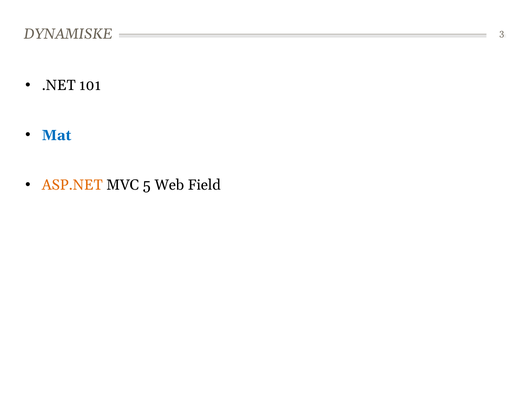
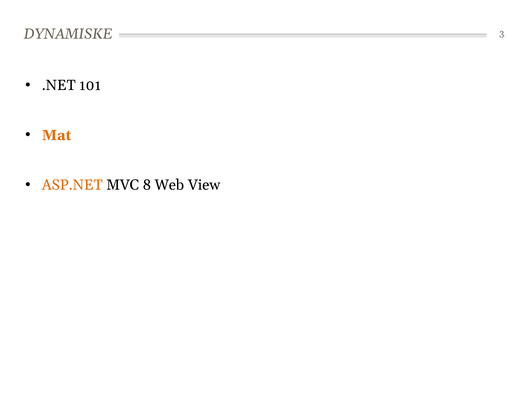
Mat colour: blue -> orange
5: 5 -> 8
Field: Field -> View
